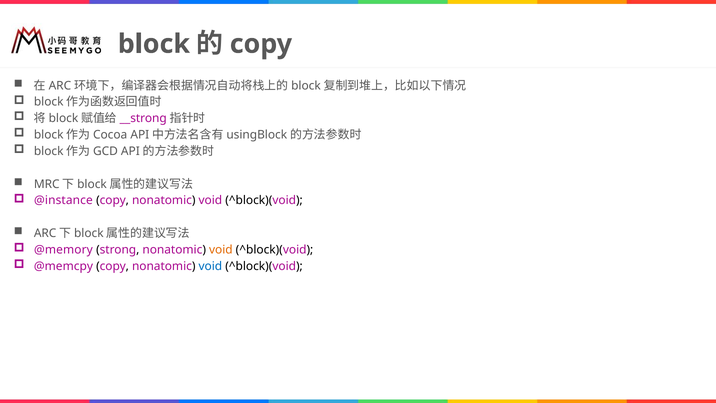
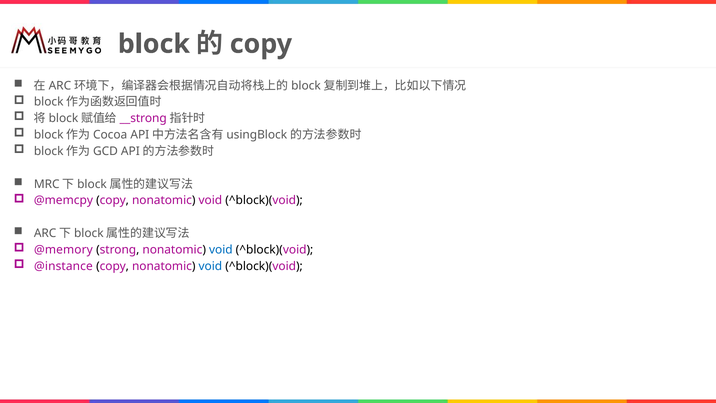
@instance: @instance -> @memcpy
void at (221, 250) colour: orange -> blue
@memcpy: @memcpy -> @instance
